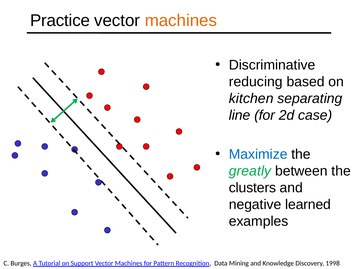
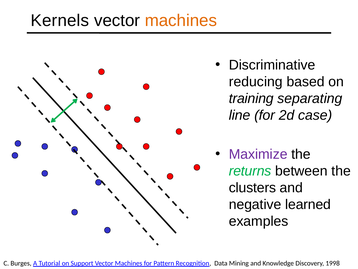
Practice: Practice -> Kernels
kitchen: kitchen -> training
Maximize colour: blue -> purple
greatly: greatly -> returns
